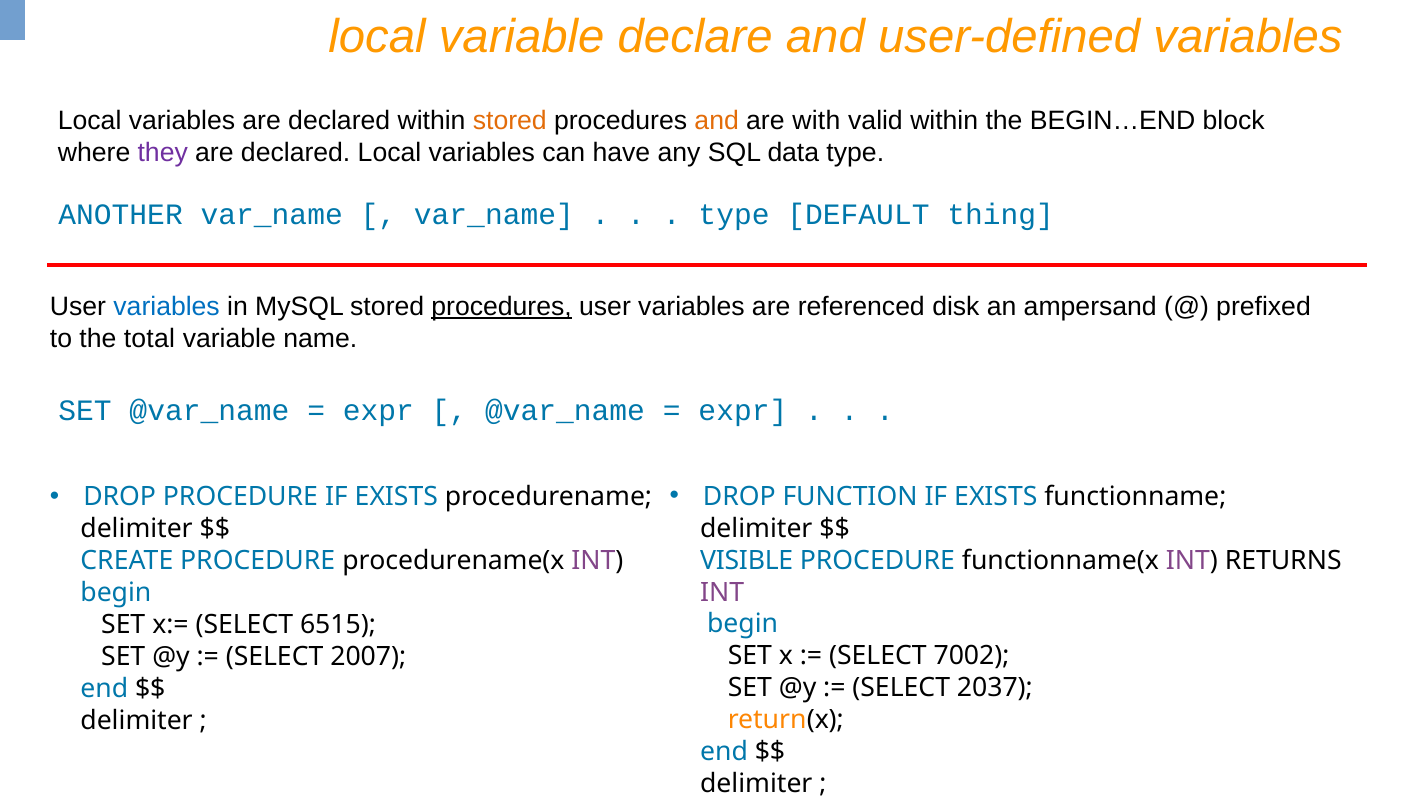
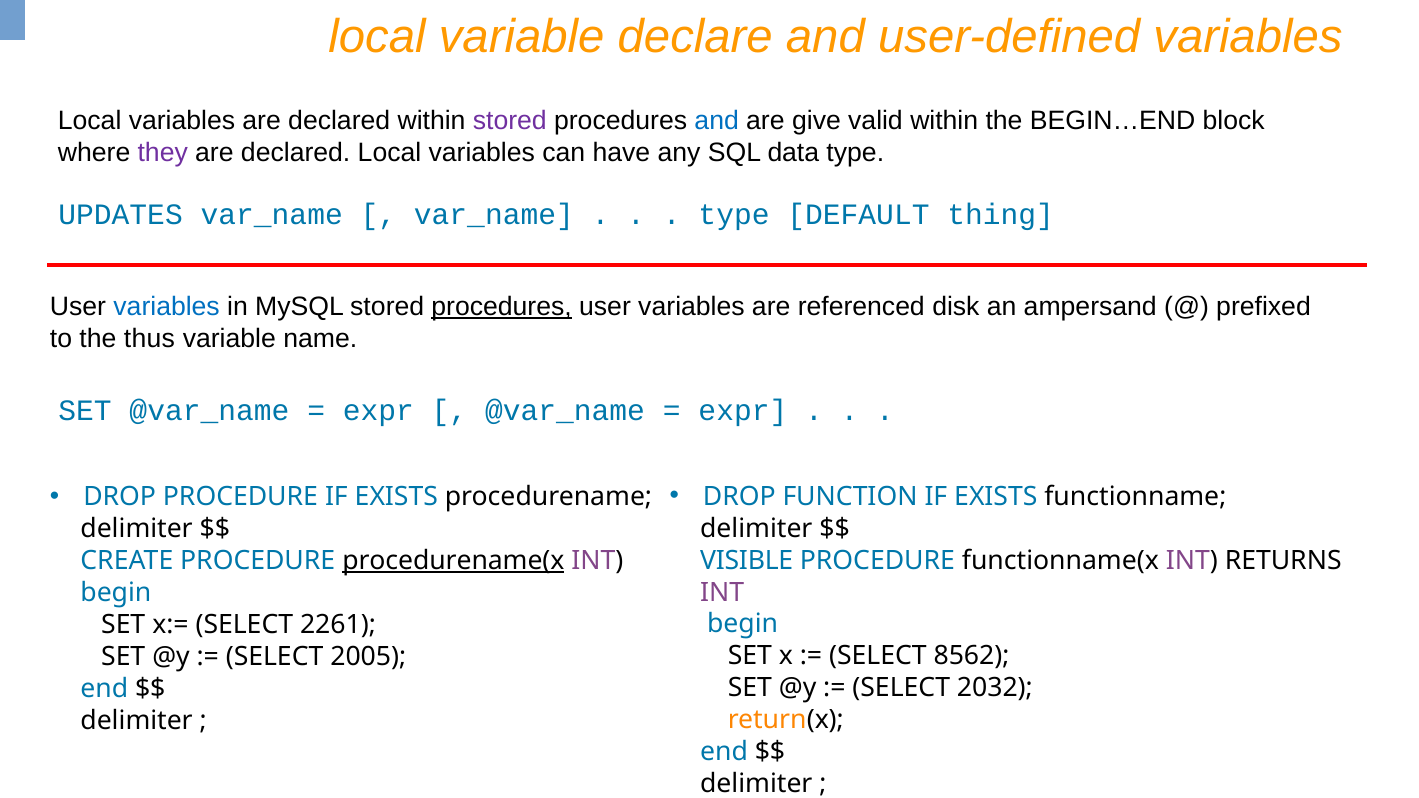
stored at (510, 121) colour: orange -> purple
and at (717, 121) colour: orange -> blue
with: with -> give
ANOTHER: ANOTHER -> UPDATES
total: total -> thus
procedurename(x underline: none -> present
6515: 6515 -> 2261
7002: 7002 -> 8562
2007: 2007 -> 2005
2037: 2037 -> 2032
